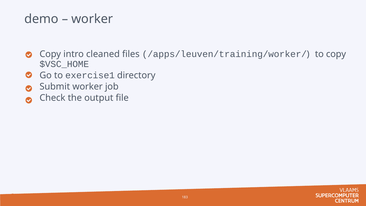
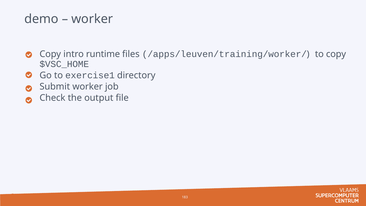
cleaned: cleaned -> runtime
